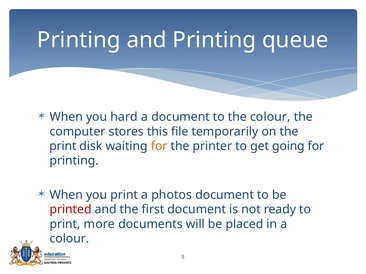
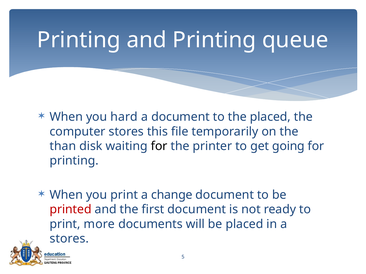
the colour: colour -> placed
print at (63, 146): print -> than
for at (159, 146) colour: orange -> black
photos: photos -> change
colour at (69, 239): colour -> stores
